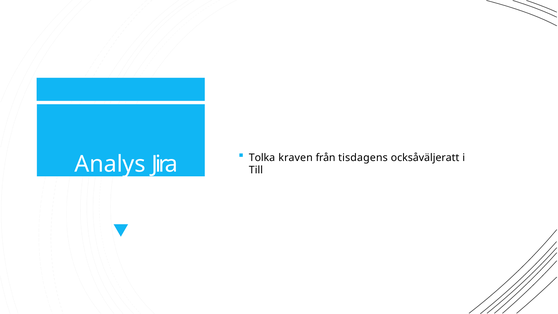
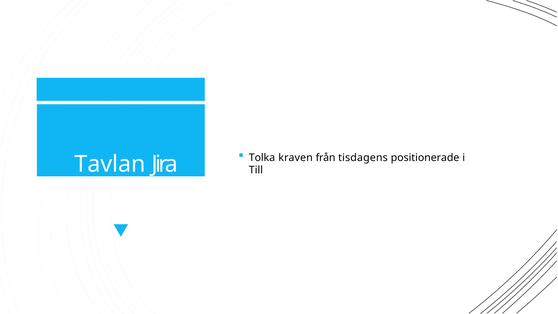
ocksåväljeratt: ocksåväljeratt -> positionerade
Analys: Analys -> Tavlan
